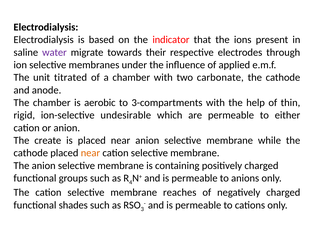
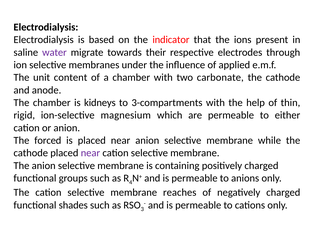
titrated: titrated -> content
aerobic: aerobic -> kidneys
undesirable: undesirable -> magnesium
create: create -> forced
near at (90, 153) colour: orange -> purple
